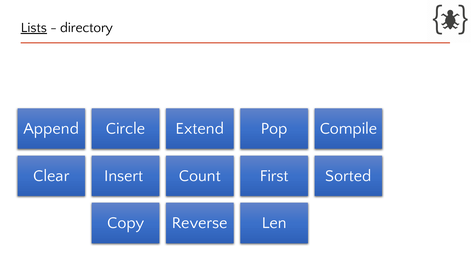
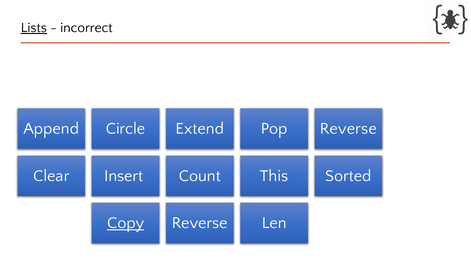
directory: directory -> incorrect
Pop Compile: Compile -> Reverse
First: First -> This
Copy underline: none -> present
